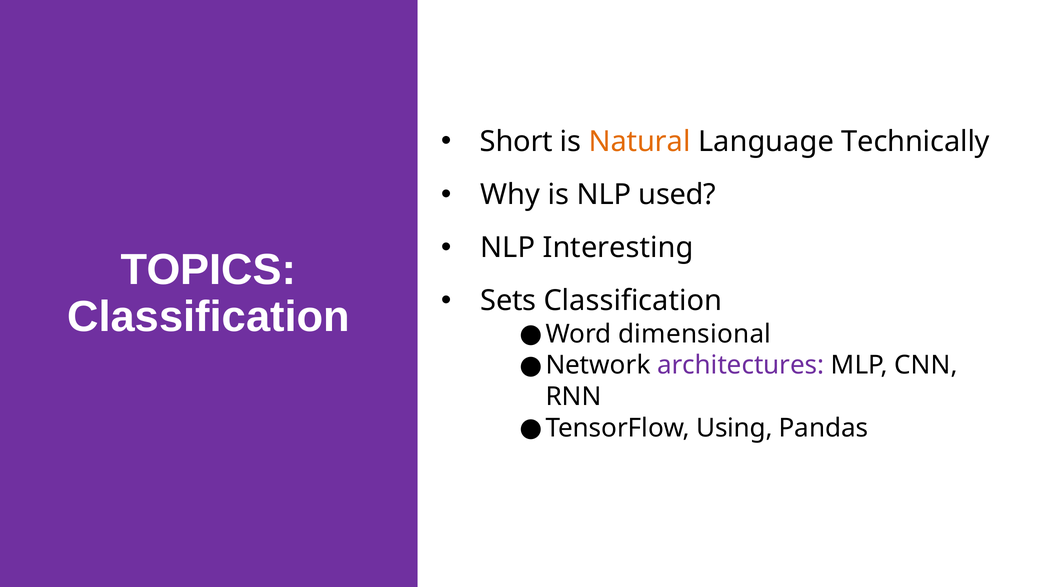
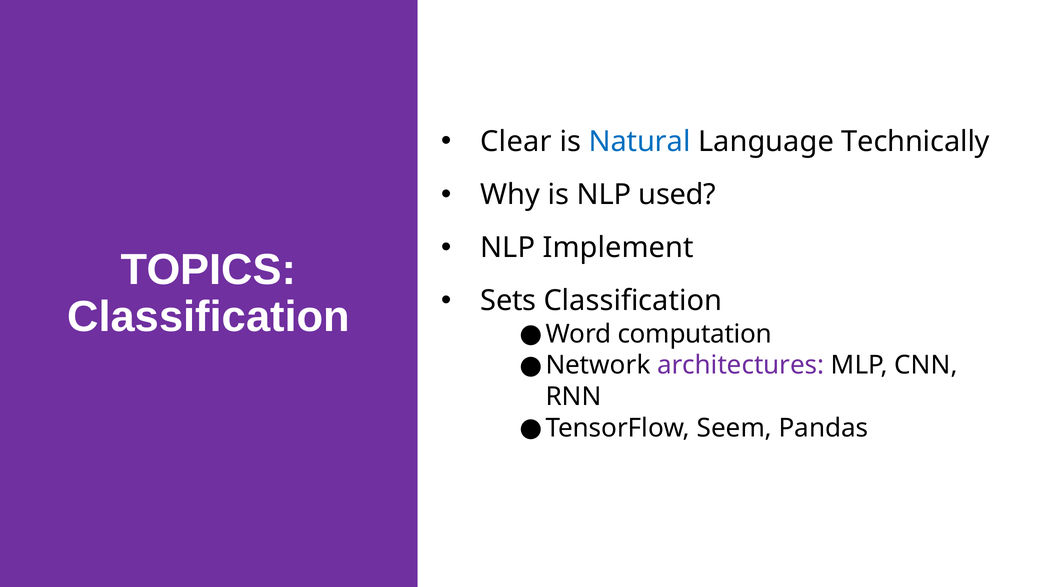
Short: Short -> Clear
Natural colour: orange -> blue
Interesting: Interesting -> Implement
dimensional: dimensional -> computation
Using: Using -> Seem
